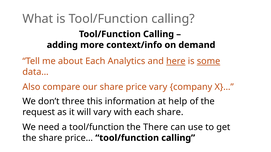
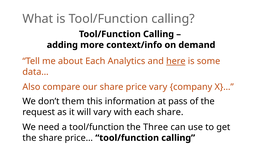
some underline: present -> none
three: three -> them
help: help -> pass
There: There -> Three
